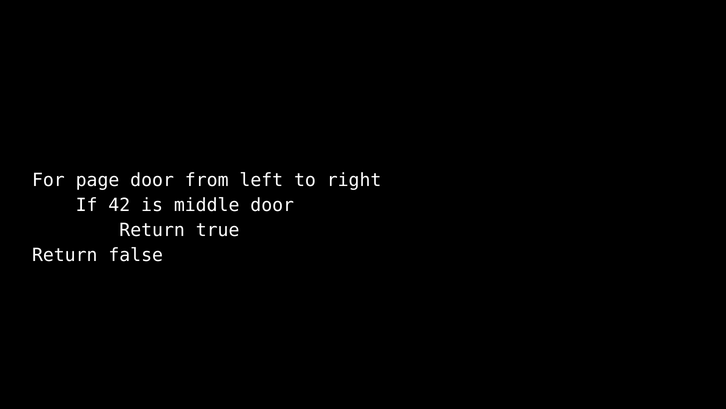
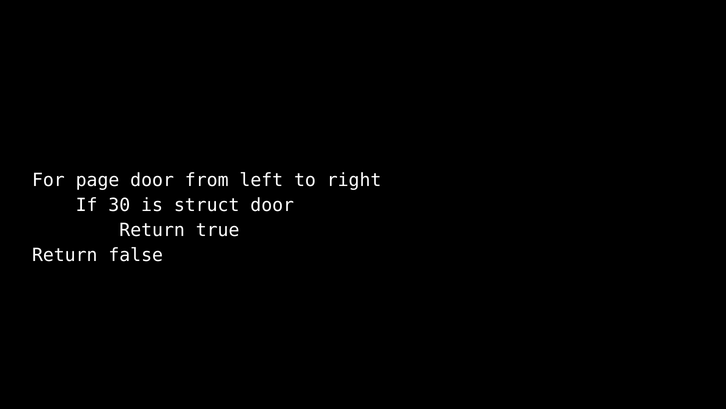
42: 42 -> 30
middle: middle -> struct
